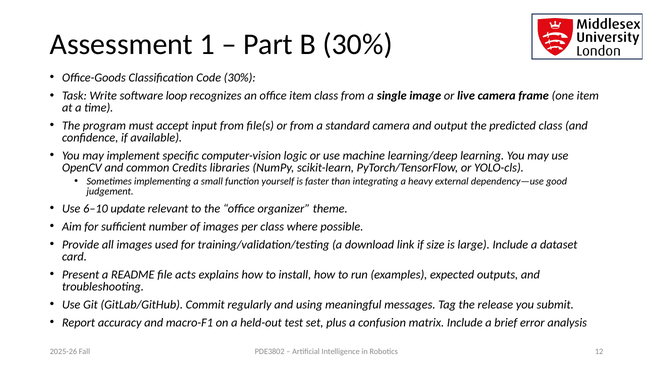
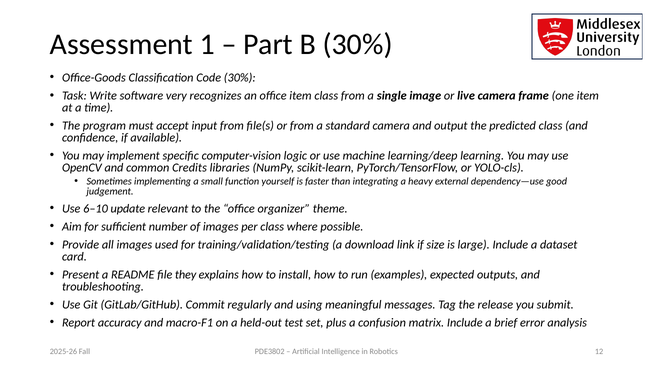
loop: loop -> very
acts: acts -> they
